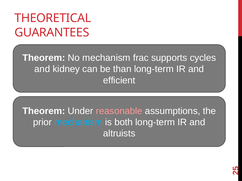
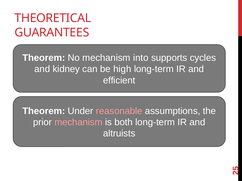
frac: frac -> into
than: than -> high
mechanism at (78, 123) colour: light blue -> pink
